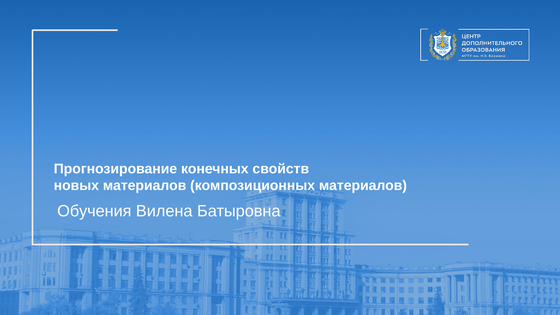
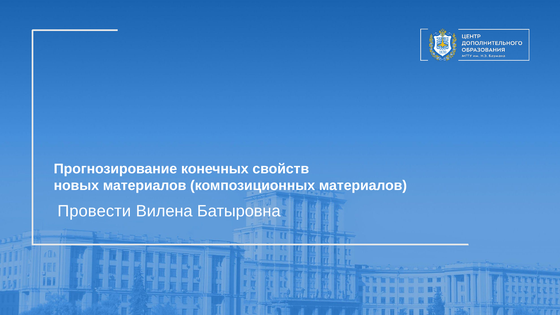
Обучения: Обучения -> Провести
